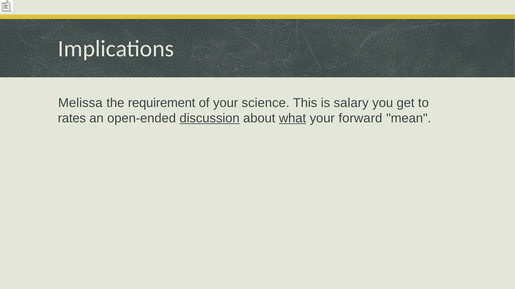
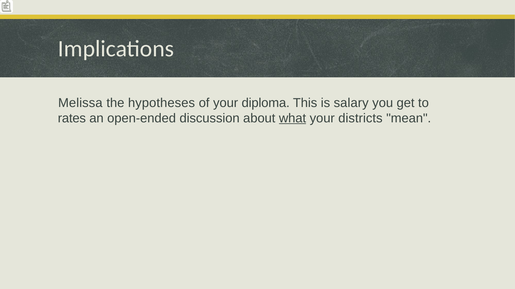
requirement: requirement -> hypotheses
science: science -> diploma
discussion underline: present -> none
forward: forward -> districts
